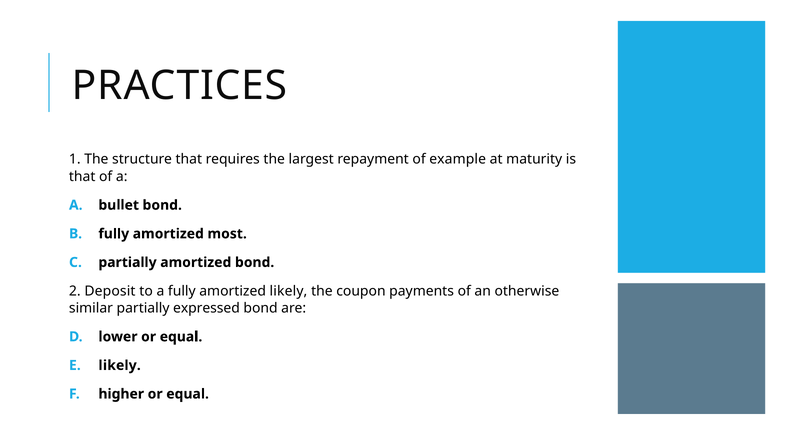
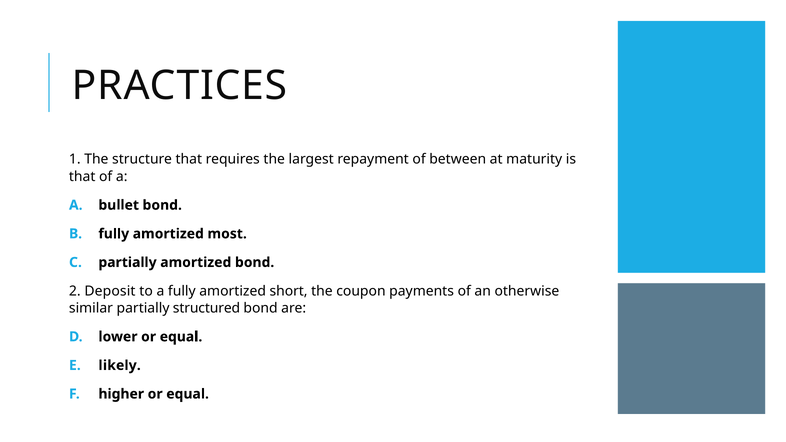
example: example -> between
amortized likely: likely -> short
expressed: expressed -> structured
